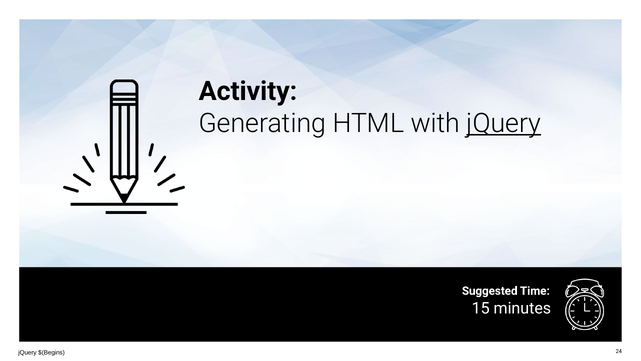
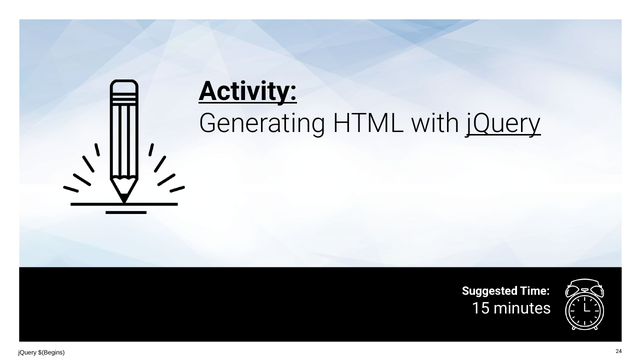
Activity underline: none -> present
